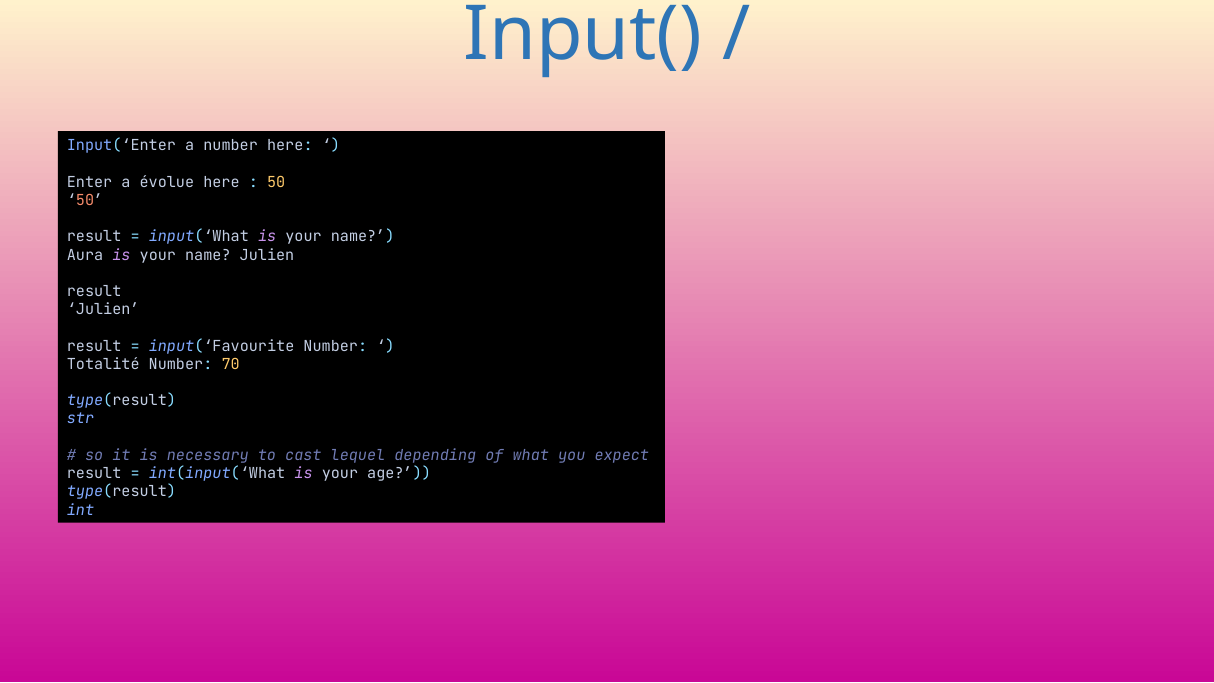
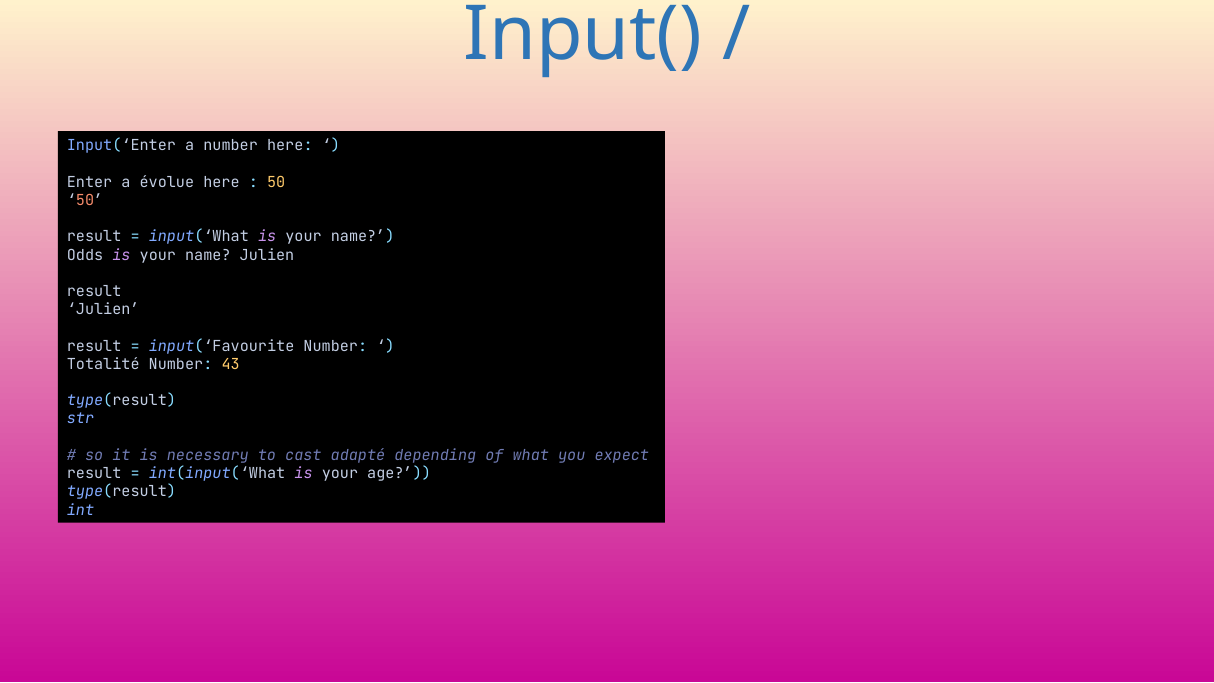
Aura: Aura -> Odds
70: 70 -> 43
lequel: lequel -> adapté
